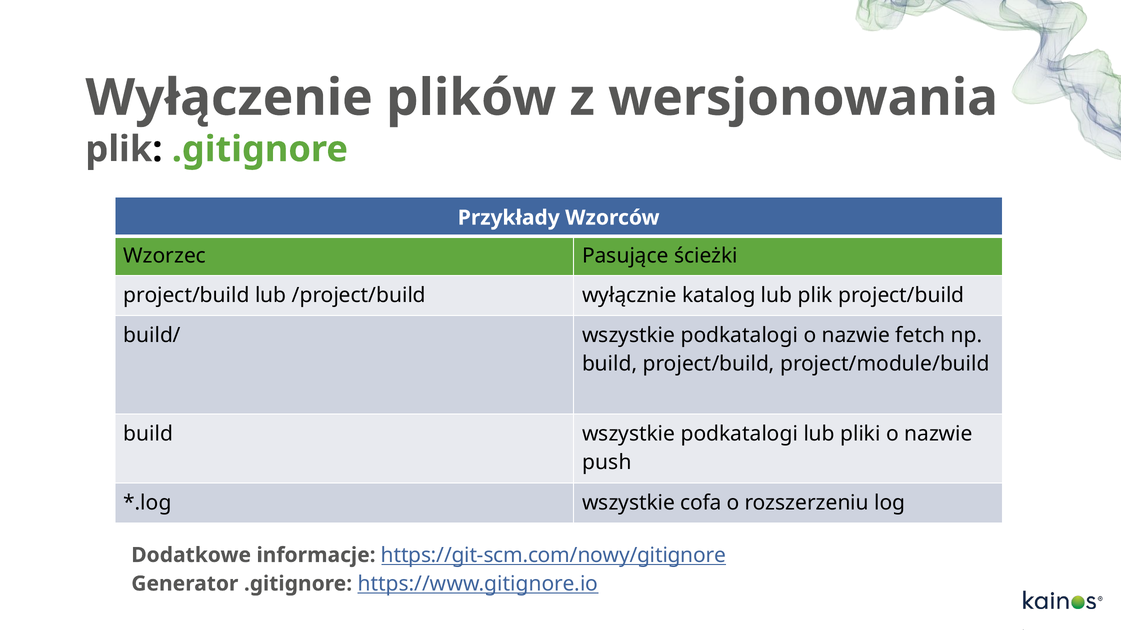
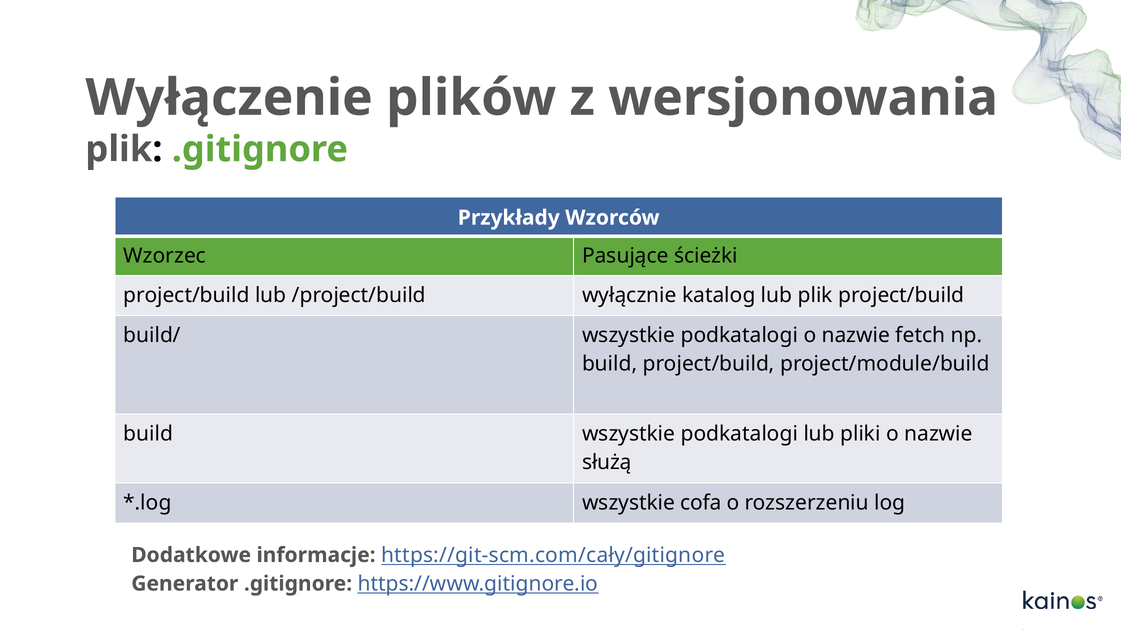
push: push -> służą
https://git-scm.com/nowy/gitignore: https://git-scm.com/nowy/gitignore -> https://git-scm.com/cały/gitignore
